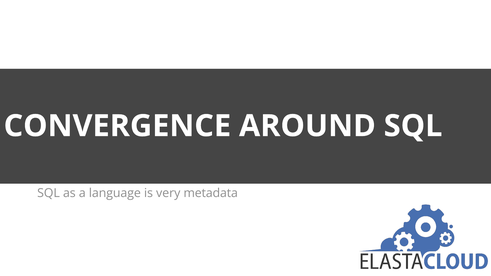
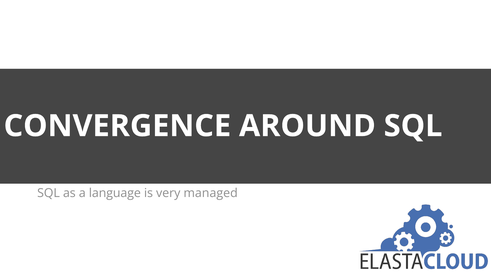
metadata: metadata -> managed
